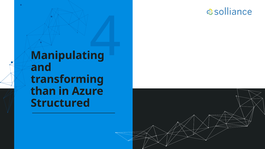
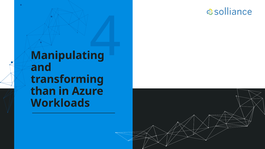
Structured: Structured -> Workloads
